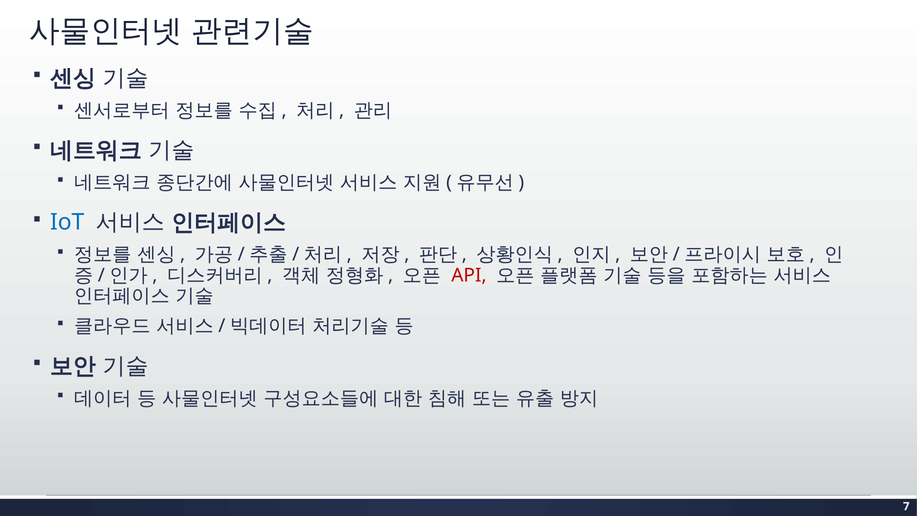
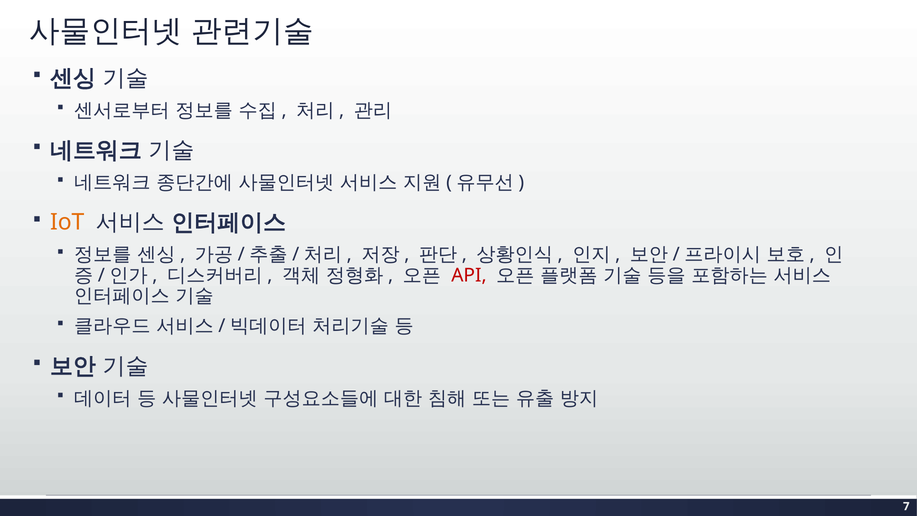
IoT colour: blue -> orange
